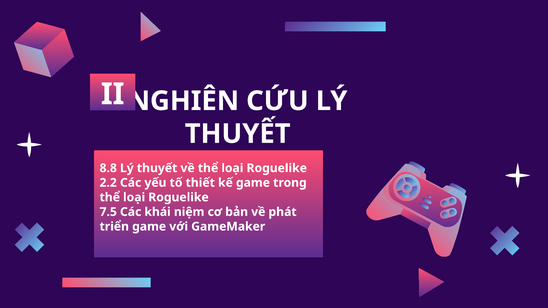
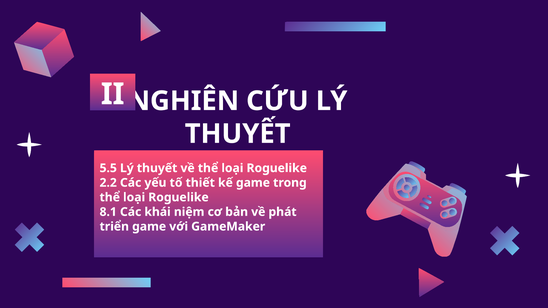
8.8: 8.8 -> 5.5
7.5: 7.5 -> 8.1
